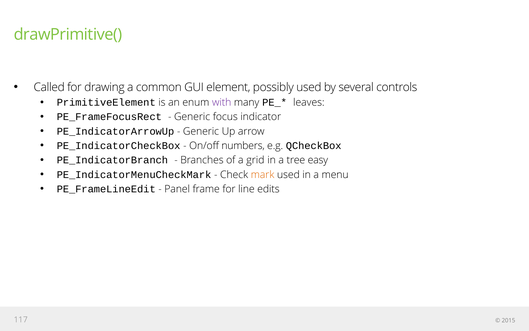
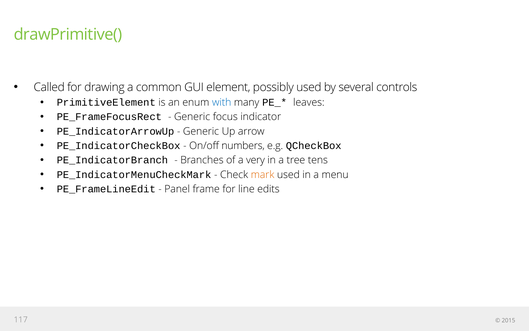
with colour: purple -> blue
grid: grid -> very
easy: easy -> tens
